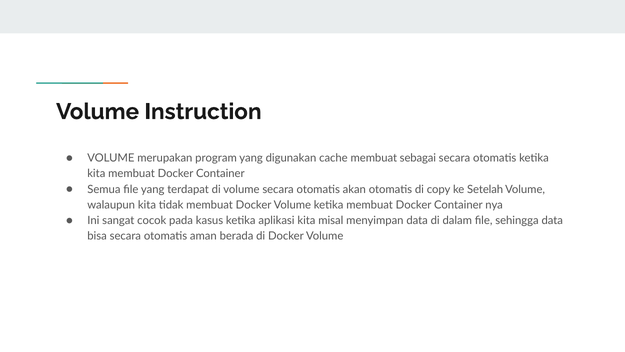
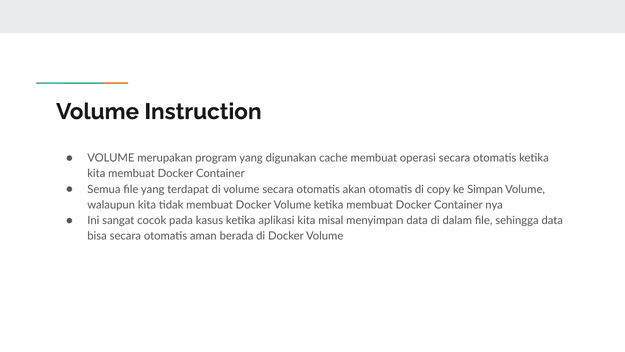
sebagai: sebagai -> operasi
Setelah: Setelah -> Simpan
